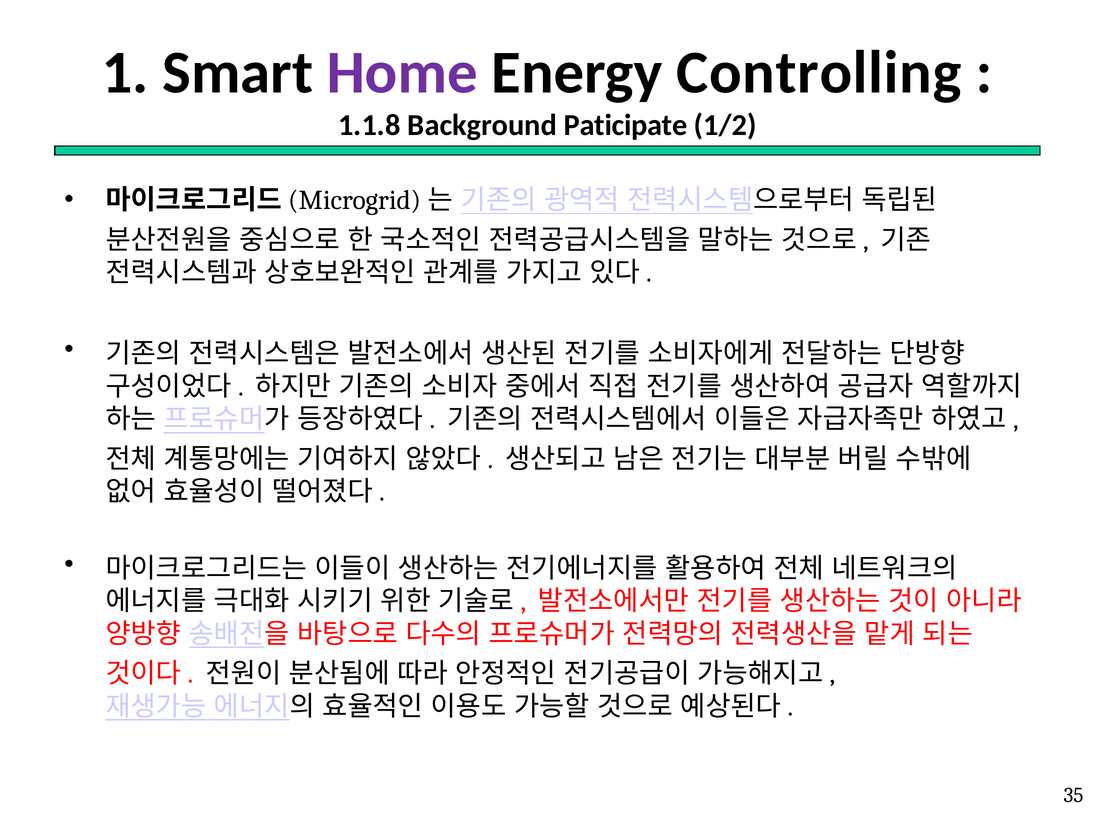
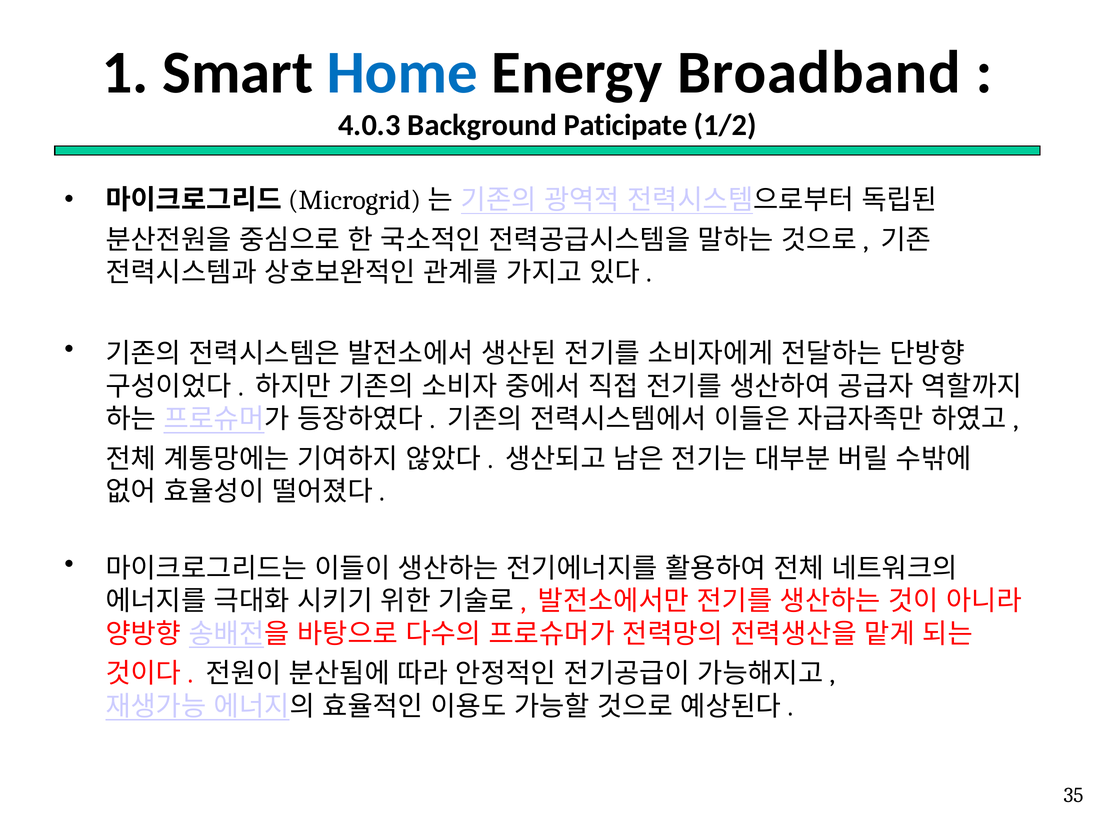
Home colour: purple -> blue
Controlling: Controlling -> Broadband
1.1.8: 1.1.8 -> 4.0.3
